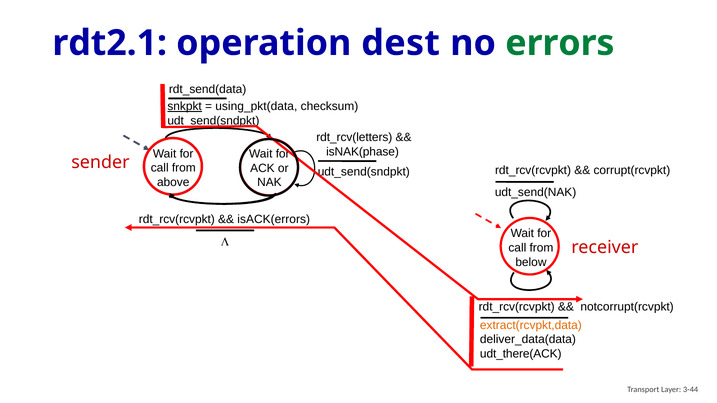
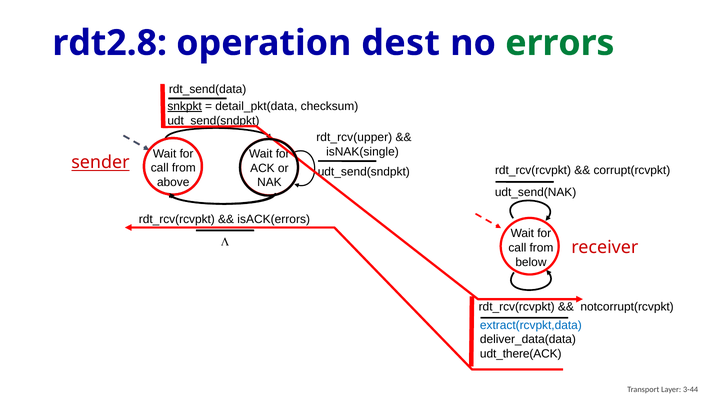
rdt2.1: rdt2.1 -> rdt2.8
using_pkt(data: using_pkt(data -> detail_pkt(data
rdt_rcv(letters: rdt_rcv(letters -> rdt_rcv(upper
isNAK(phase: isNAK(phase -> isNAK(single
sender underline: none -> present
extract(rcvpkt,data colour: orange -> blue
